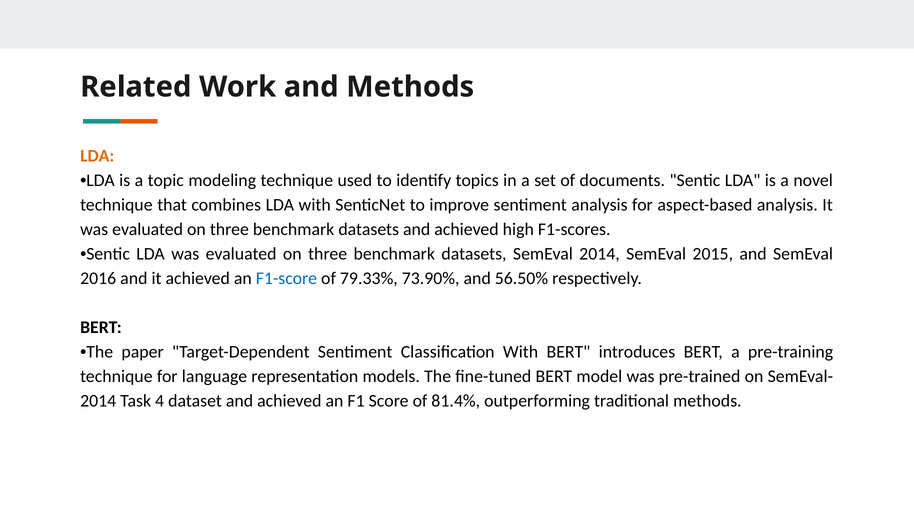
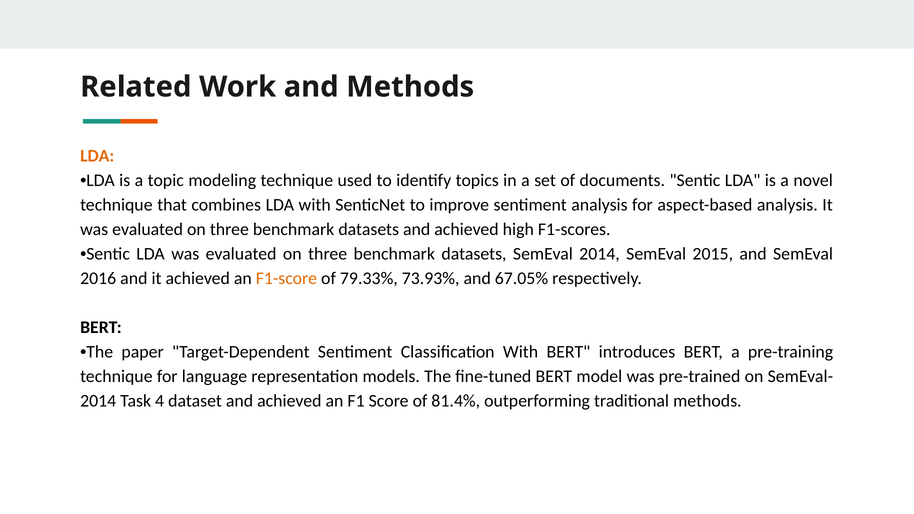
F1-score colour: blue -> orange
73.90%: 73.90% -> 73.93%
56.50%: 56.50% -> 67.05%
